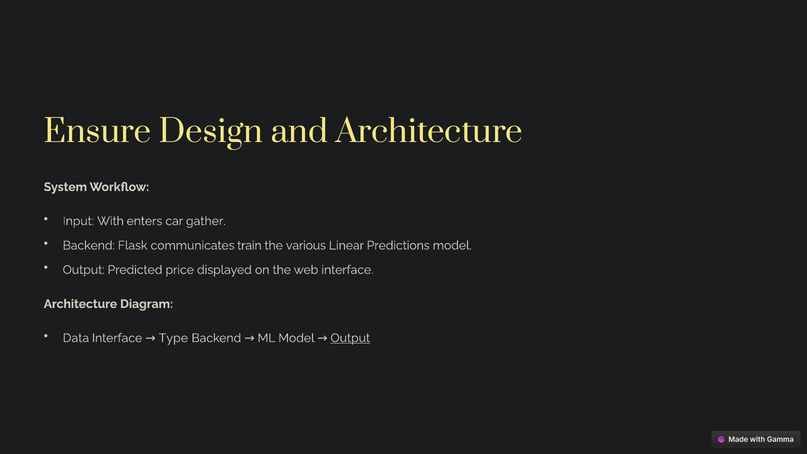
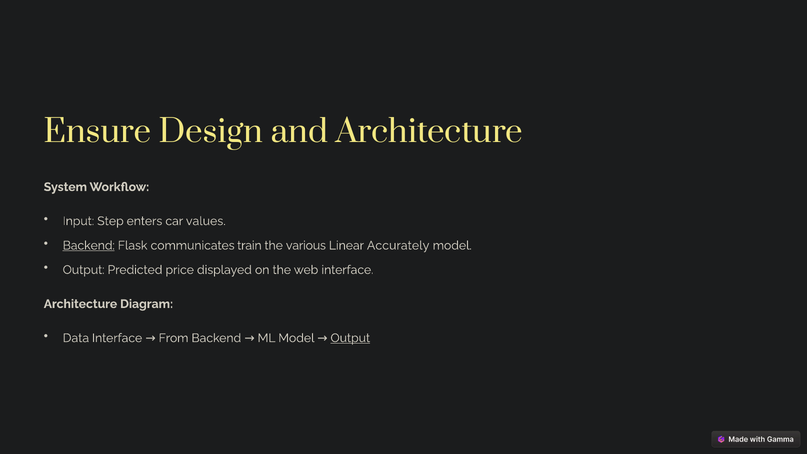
With: With -> Step
gather: gather -> values
Backend at (89, 245) underline: none -> present
Predictions: Predictions -> Accurately
Type: Type -> From
